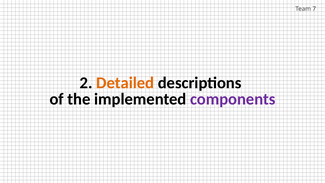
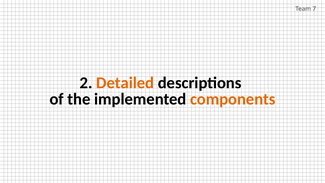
components colour: purple -> orange
